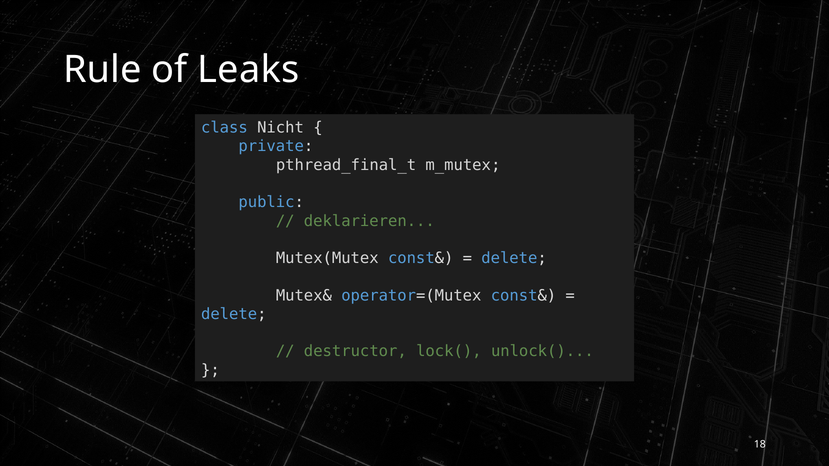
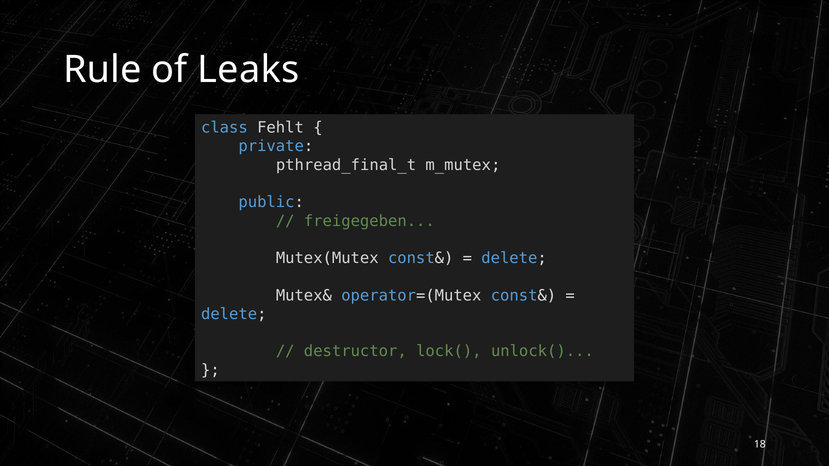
Nicht: Nicht -> Fehlt
deklarieren: deklarieren -> freigegeben
